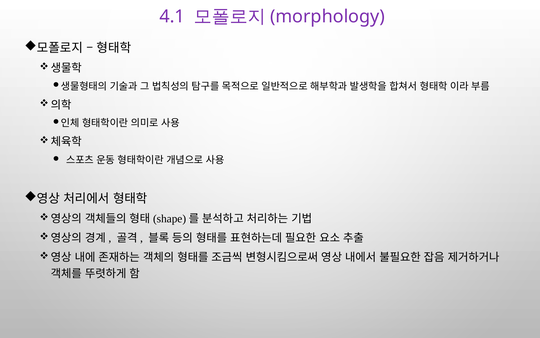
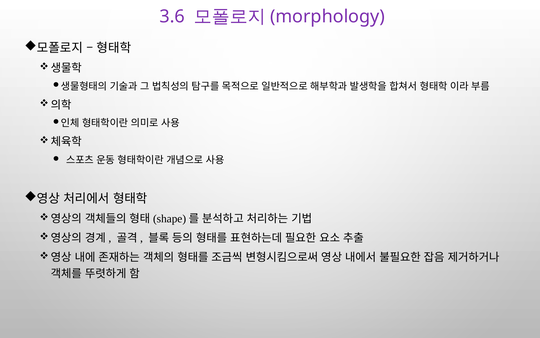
4.1: 4.1 -> 3.6
